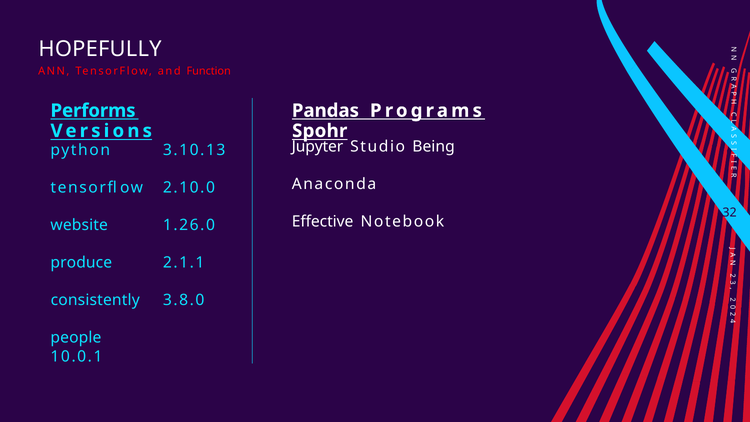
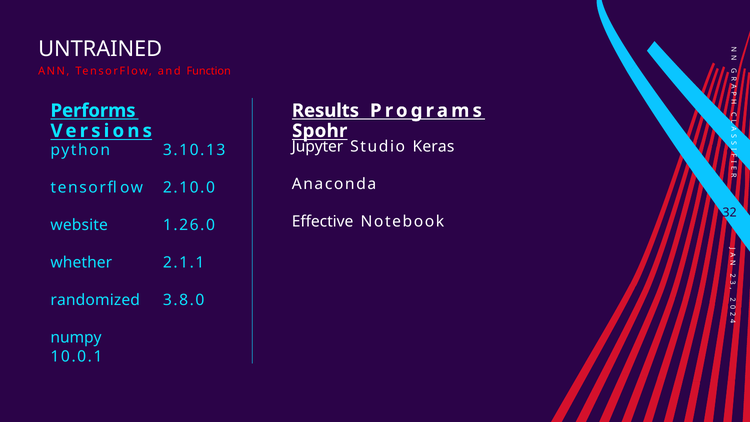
HOPEFULLY: HOPEFULLY -> UNTRAINED
Pandas: Pandas -> Results
Being: Being -> Keras
produce: produce -> whether
consistently: consistently -> randomized
people: people -> numpy
